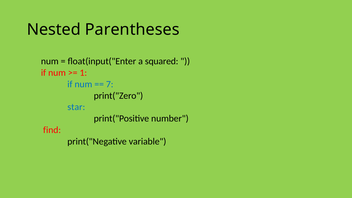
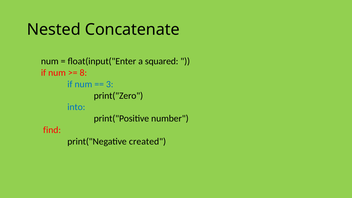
Parentheses: Parentheses -> Concatenate
1: 1 -> 8
7: 7 -> 3
star: star -> into
variable: variable -> created
